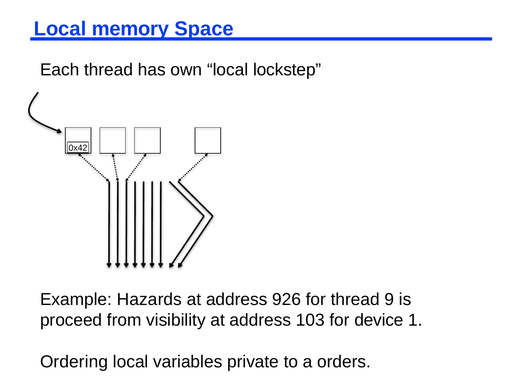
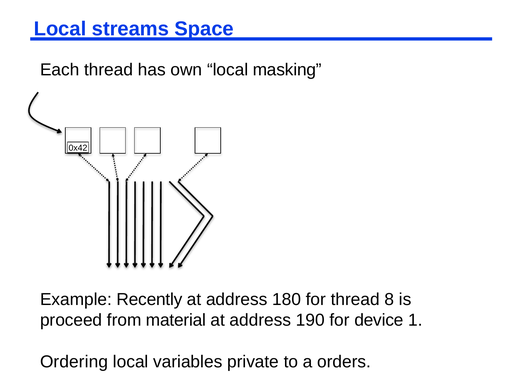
memory: memory -> streams
lockstep: lockstep -> masking
Hazards: Hazards -> Recently
926: 926 -> 180
9: 9 -> 8
visibility: visibility -> material
103: 103 -> 190
